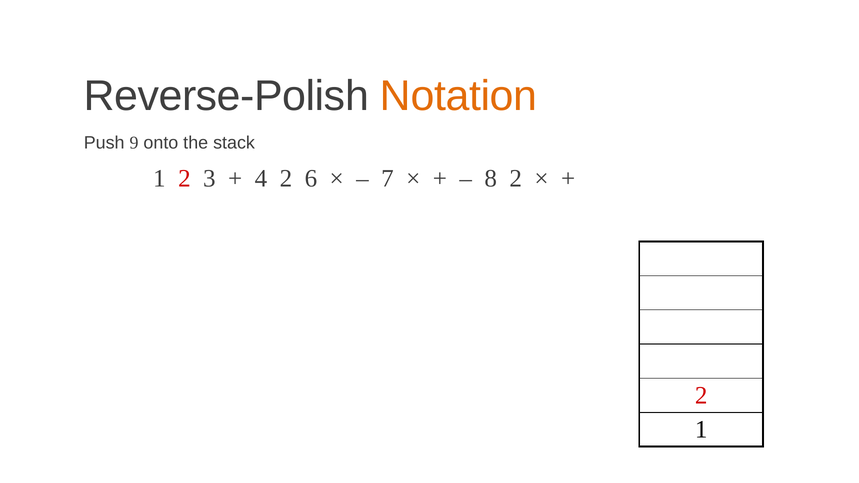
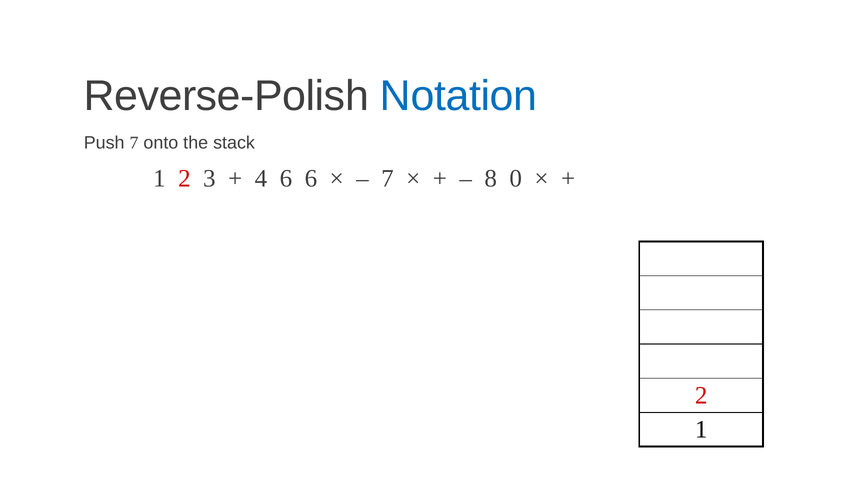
Notation colour: orange -> blue
Push 9: 9 -> 7
4 2: 2 -> 6
8 2: 2 -> 0
